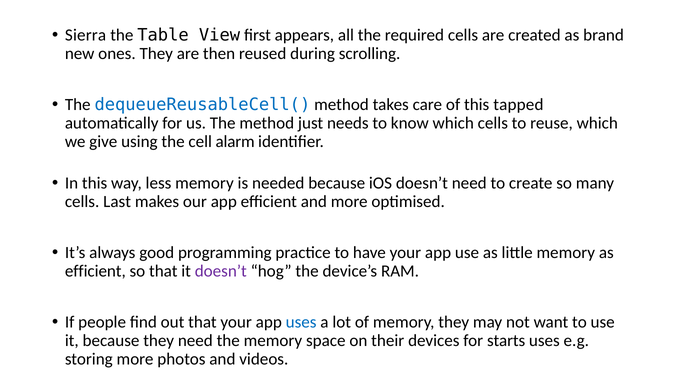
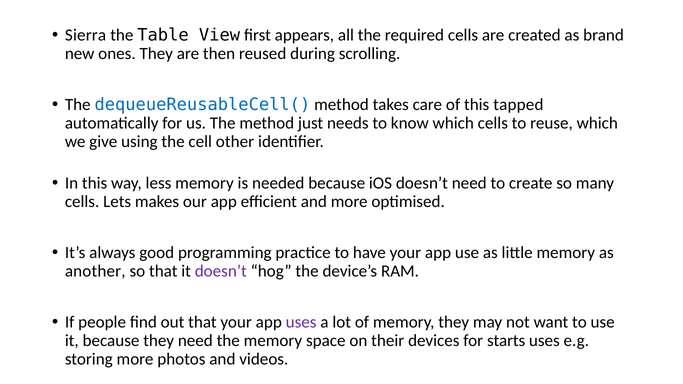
alarm: alarm -> other
Last: Last -> Lets
efficient at (95, 271): efficient -> another
uses at (301, 322) colour: blue -> purple
